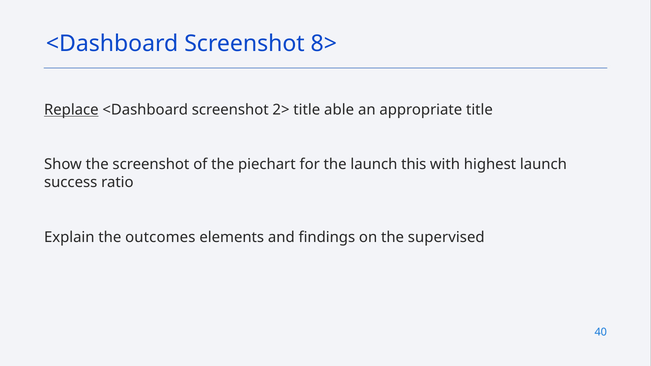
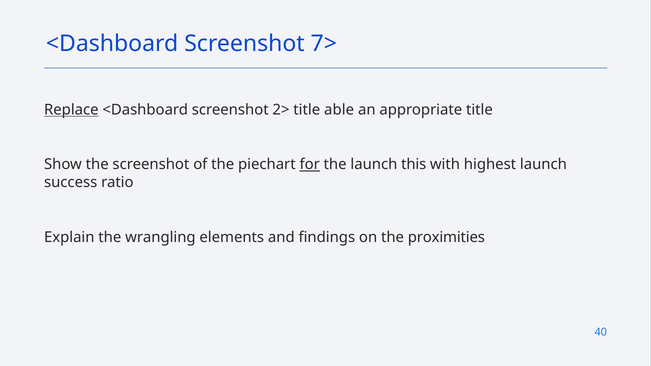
8>: 8> -> 7>
for underline: none -> present
outcomes: outcomes -> wrangling
supervised: supervised -> proximities
